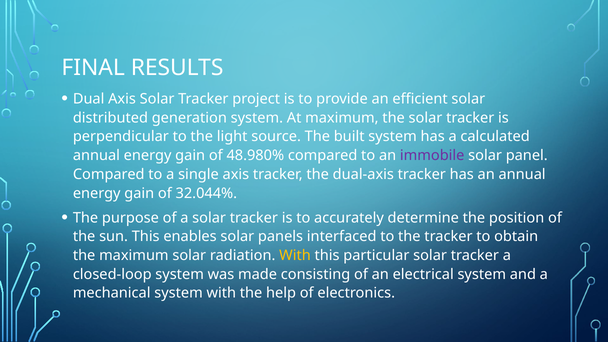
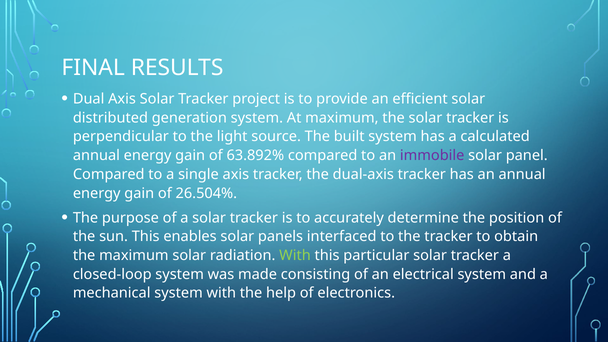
48.980%: 48.980% -> 63.892%
32.044%: 32.044% -> 26.504%
With at (295, 255) colour: yellow -> light green
